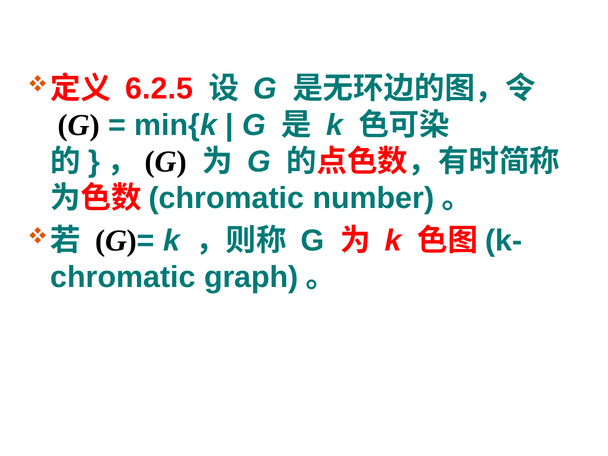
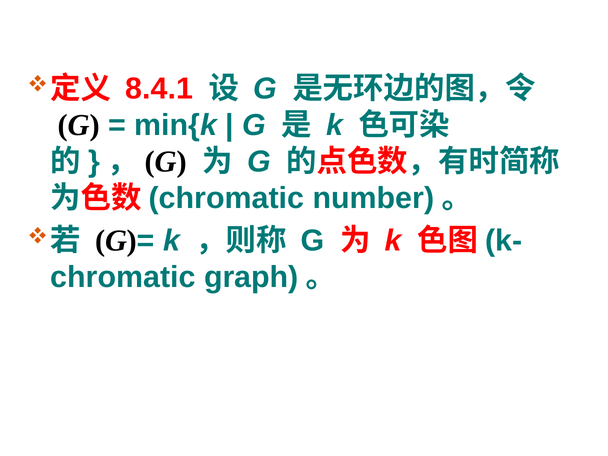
6.2.5: 6.2.5 -> 8.4.1
